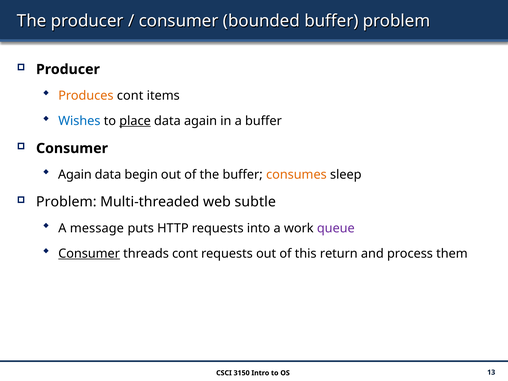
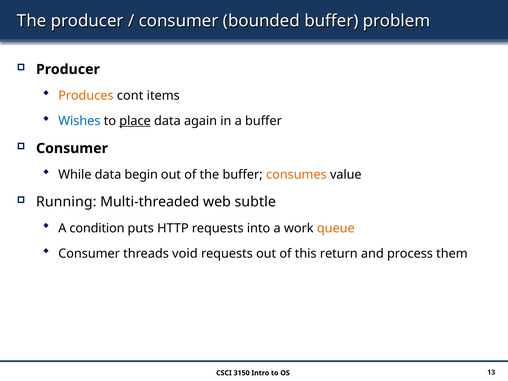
Again at (75, 175): Again -> While
sleep: sleep -> value
Problem at (66, 202): Problem -> Running
message: message -> condition
queue colour: purple -> orange
Consumer at (89, 254) underline: present -> none
threads cont: cont -> void
